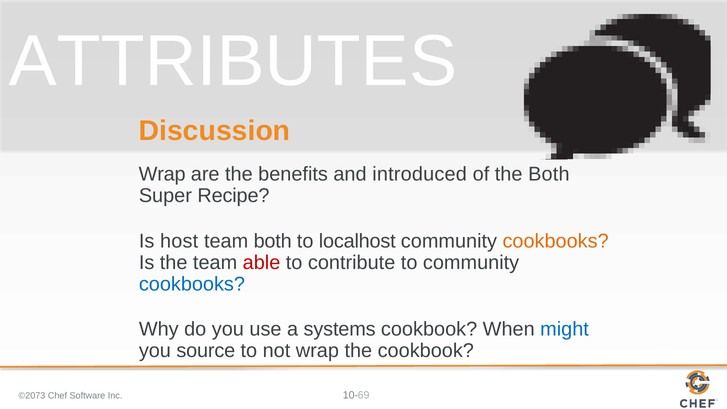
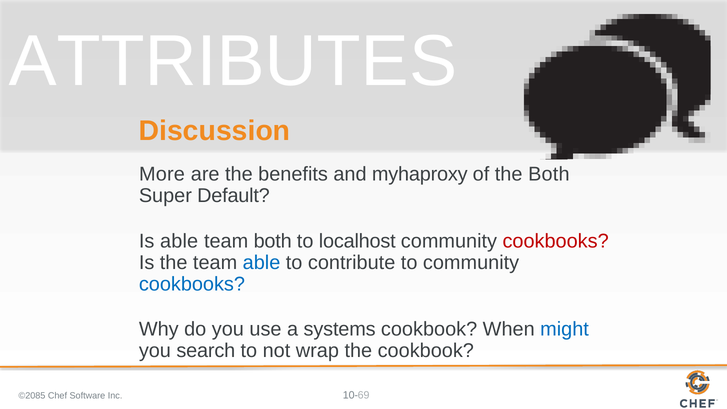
Wrap at (162, 174): Wrap -> More
introduced: introduced -> myhaproxy
Recipe: Recipe -> Default
Is host: host -> able
cookbooks at (556, 241) colour: orange -> red
able at (262, 262) colour: red -> blue
source: source -> search
©2073: ©2073 -> ©2085
